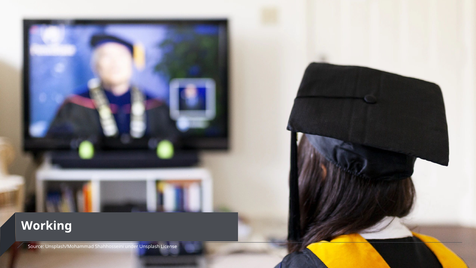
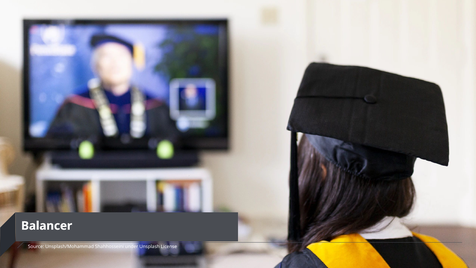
Working: Working -> Balancer
